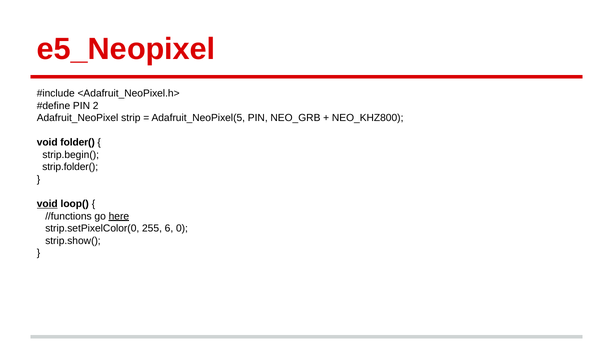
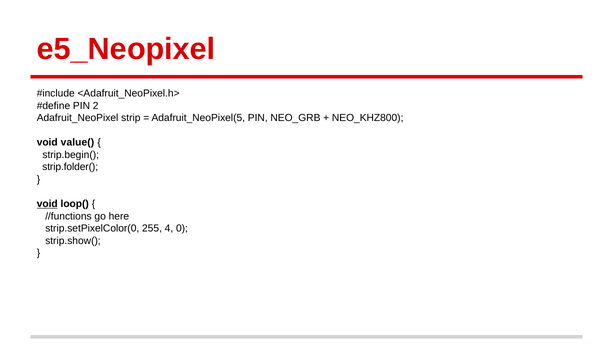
folder(: folder( -> value(
here underline: present -> none
6: 6 -> 4
